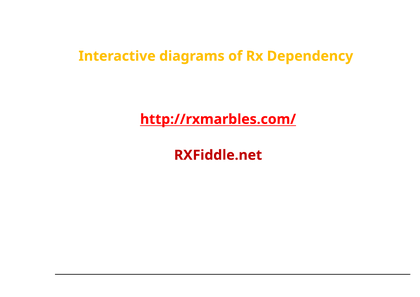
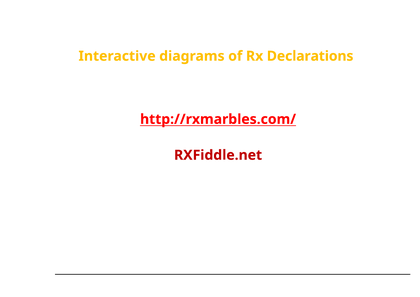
Dependency: Dependency -> Declarations
